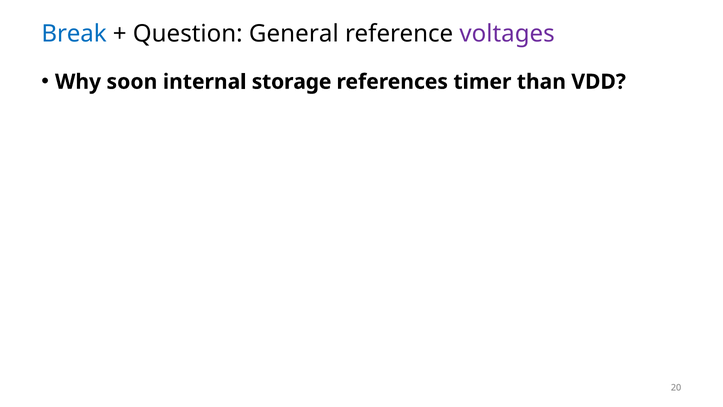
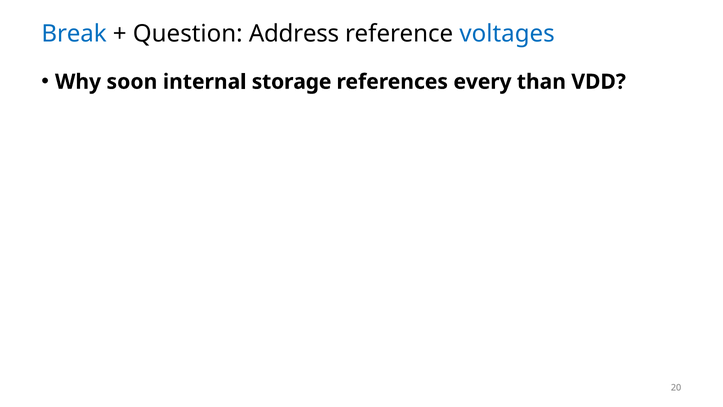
General: General -> Address
voltages colour: purple -> blue
timer: timer -> every
